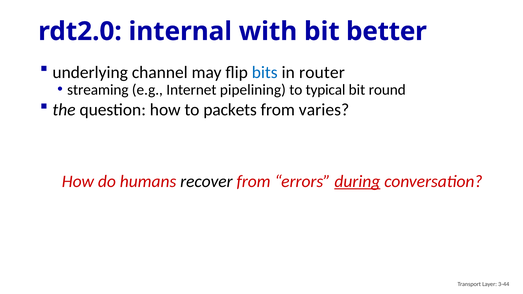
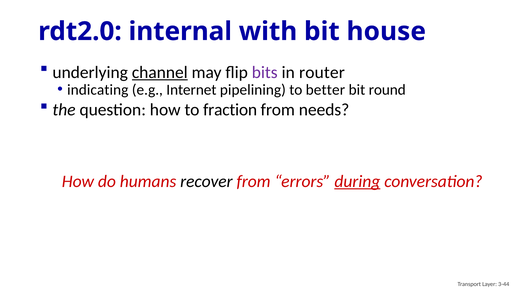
better: better -> house
channel underline: none -> present
bits colour: blue -> purple
streaming: streaming -> indicating
typical: typical -> better
packets: packets -> fraction
varies: varies -> needs
